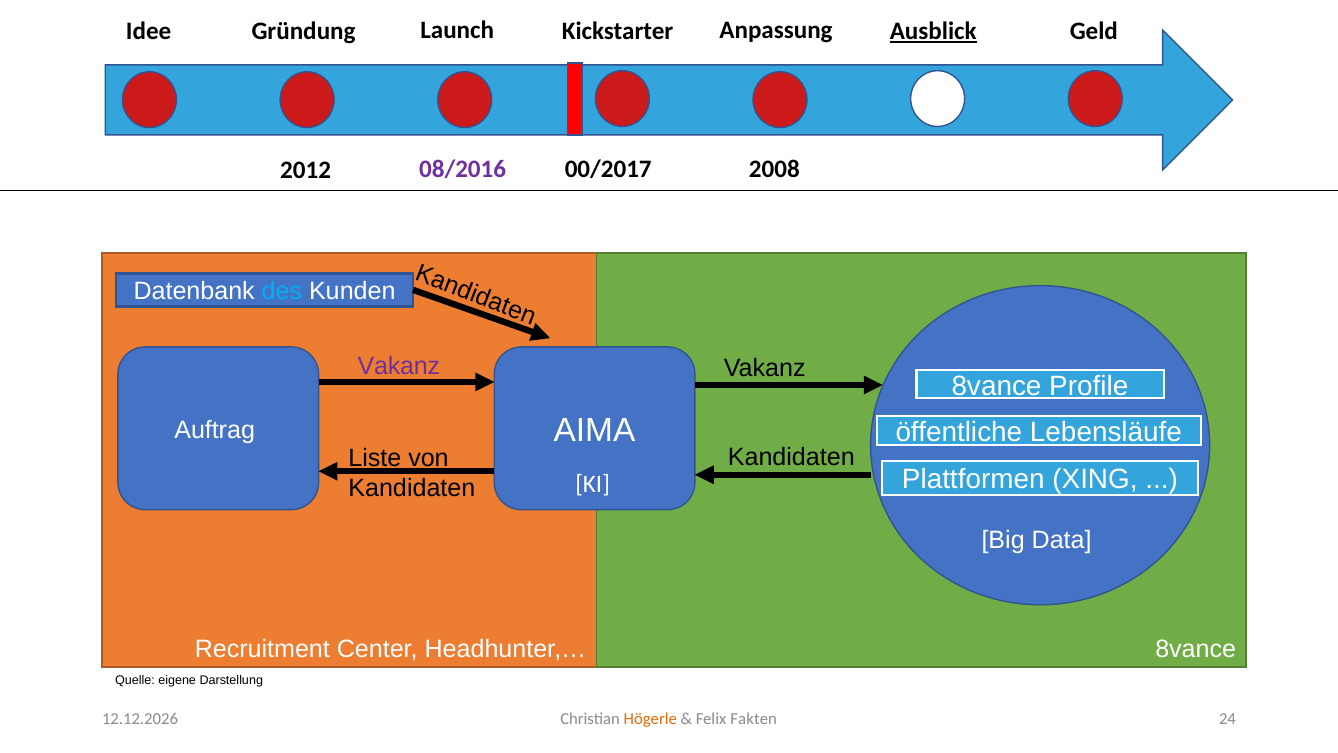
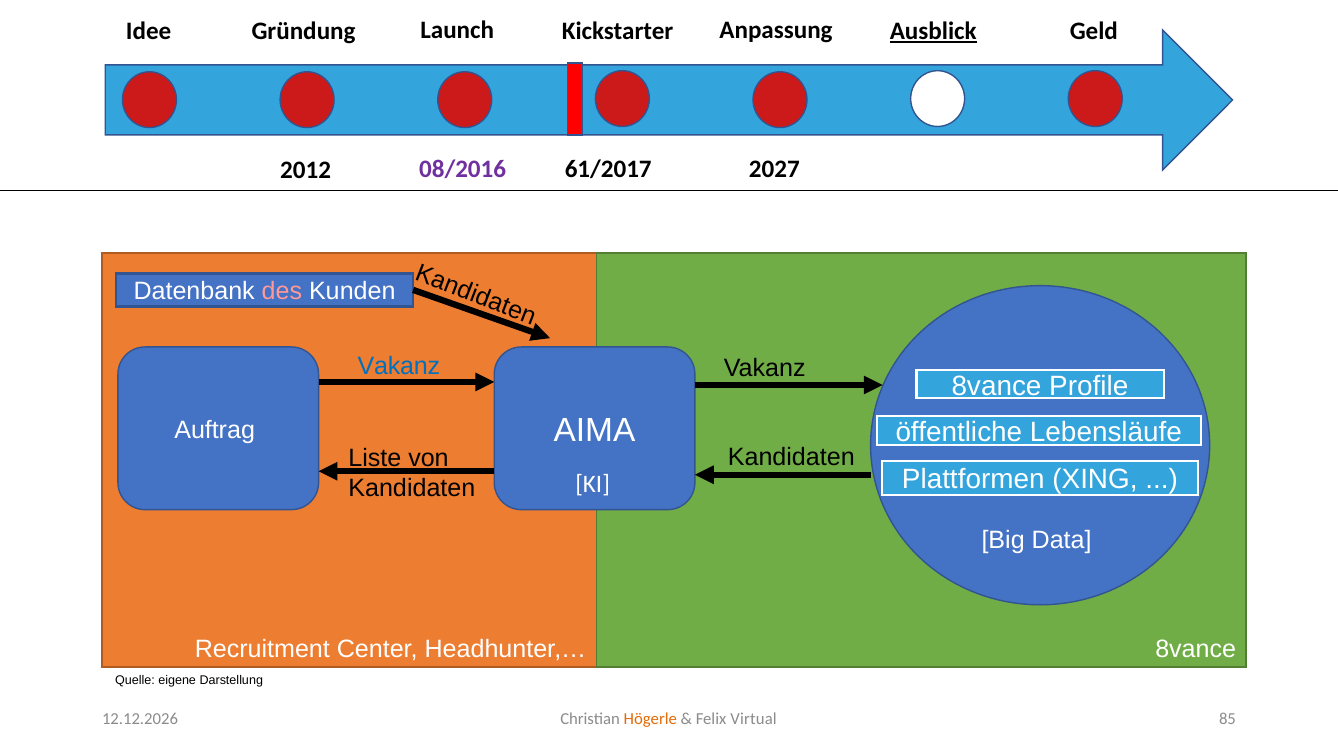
00/2017: 00/2017 -> 61/2017
2008: 2008 -> 2027
des colour: light blue -> pink
Vakanz at (399, 366) colour: purple -> blue
24: 24 -> 85
Fakten: Fakten -> Virtual
